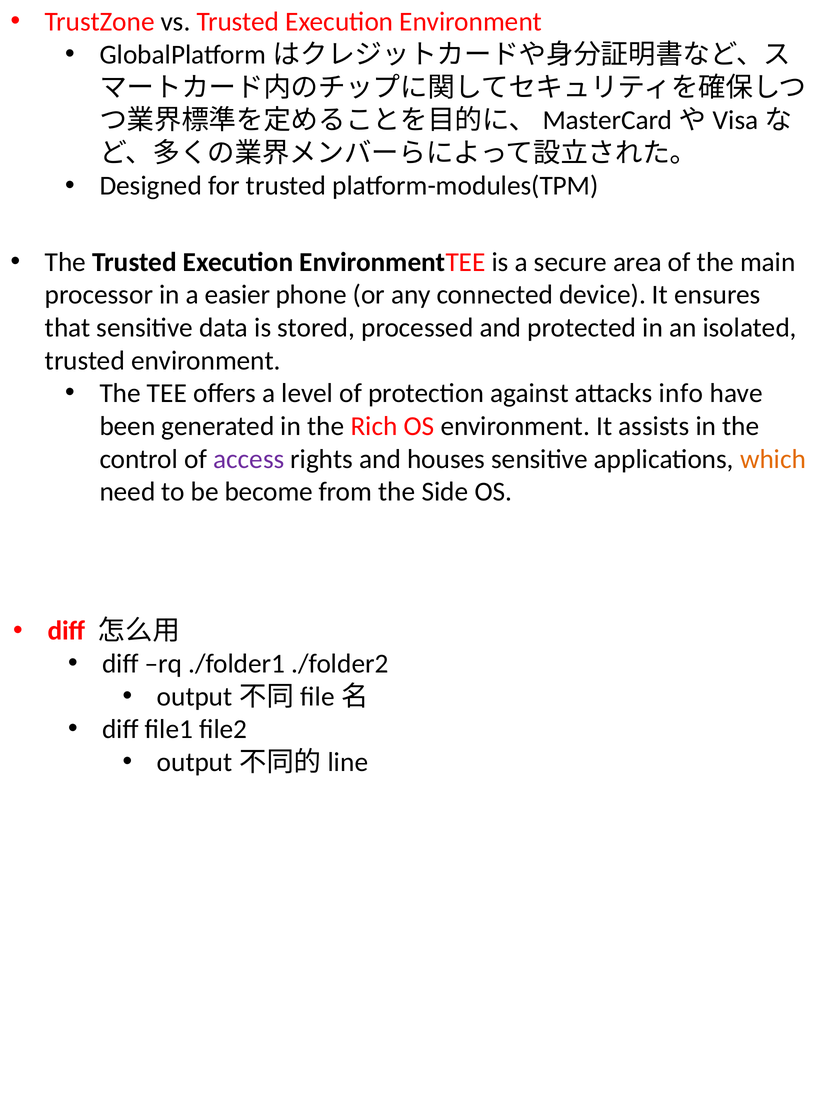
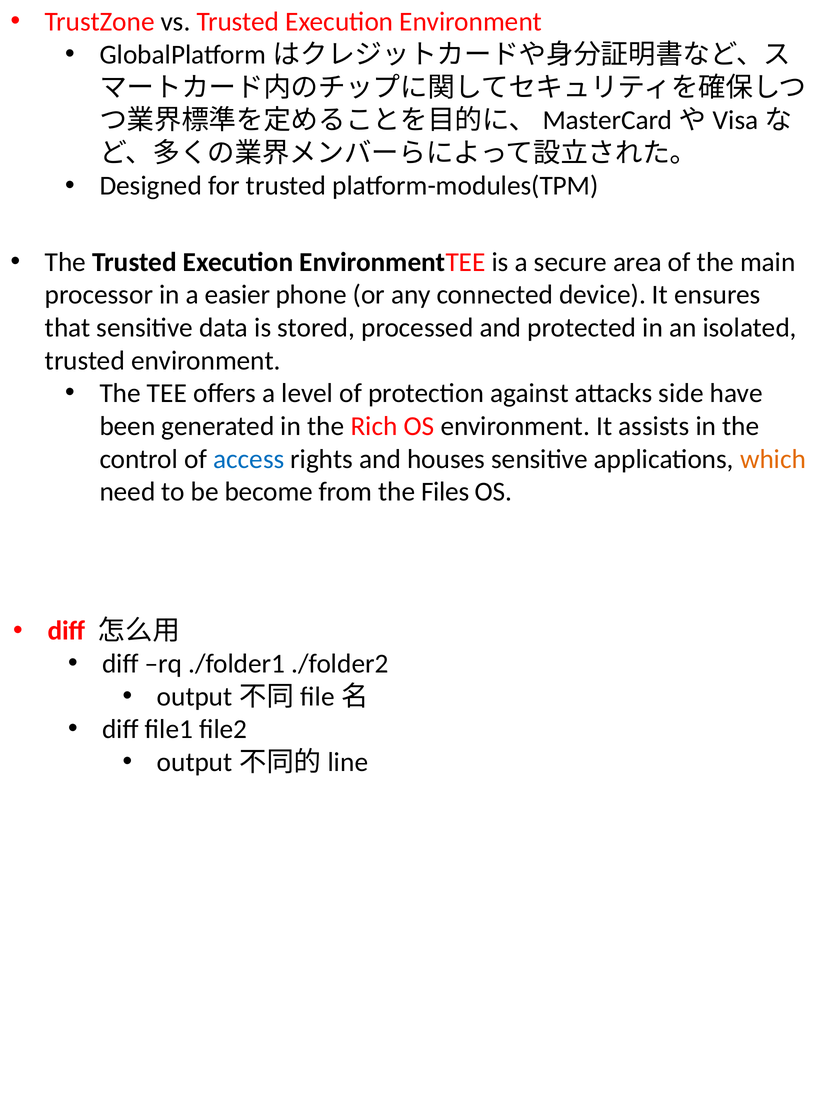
info: info -> side
access colour: purple -> blue
Side: Side -> Files
